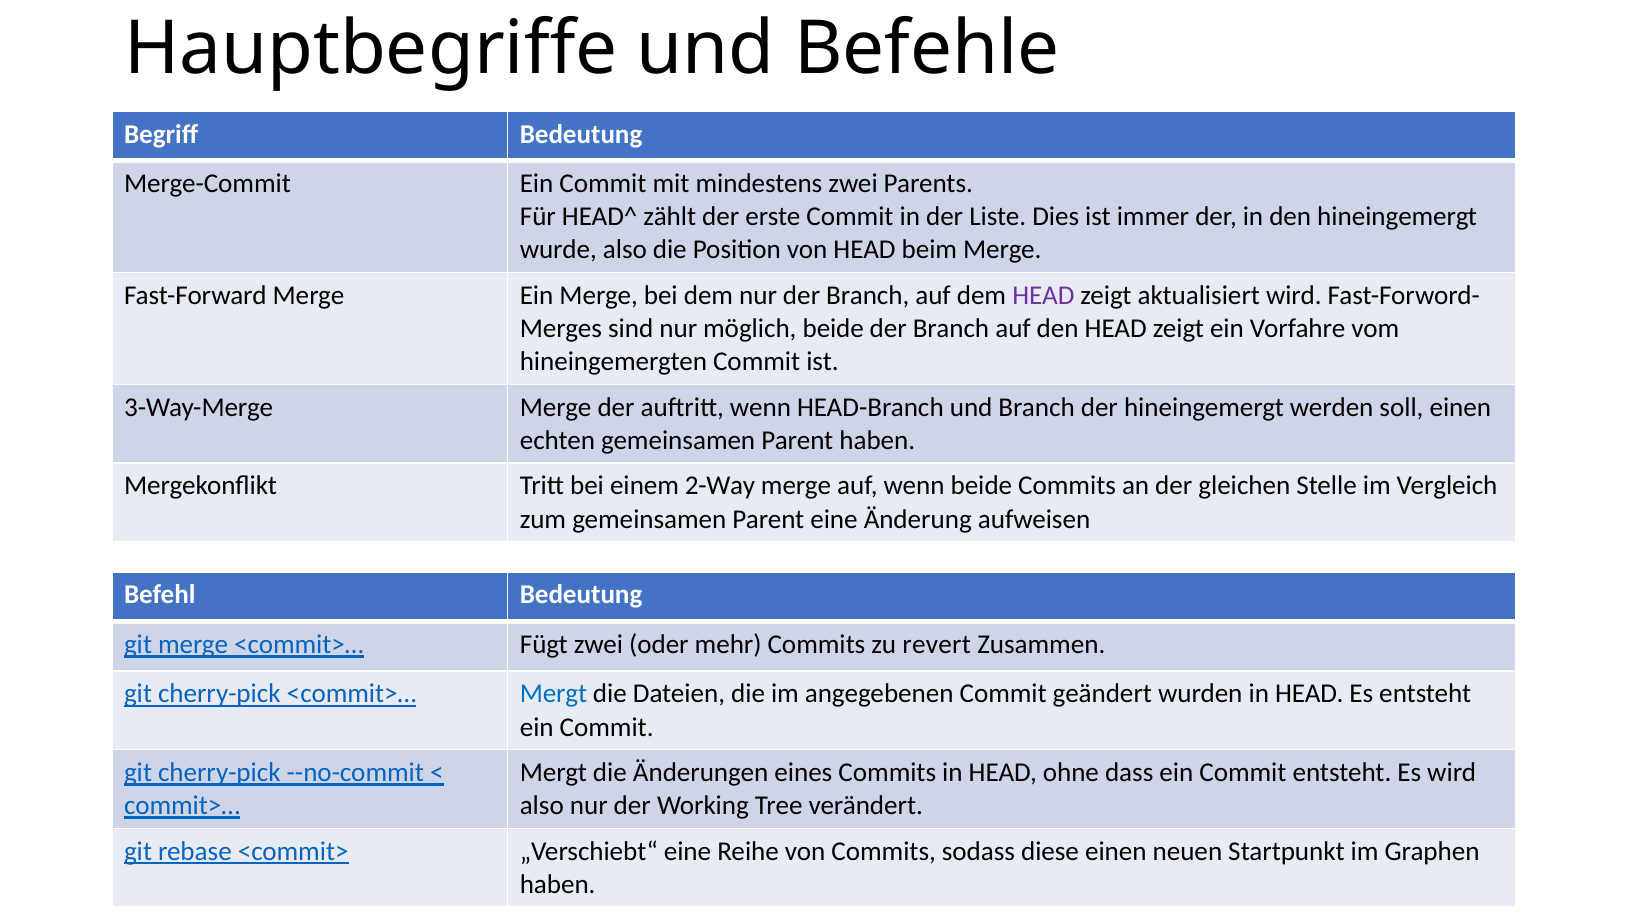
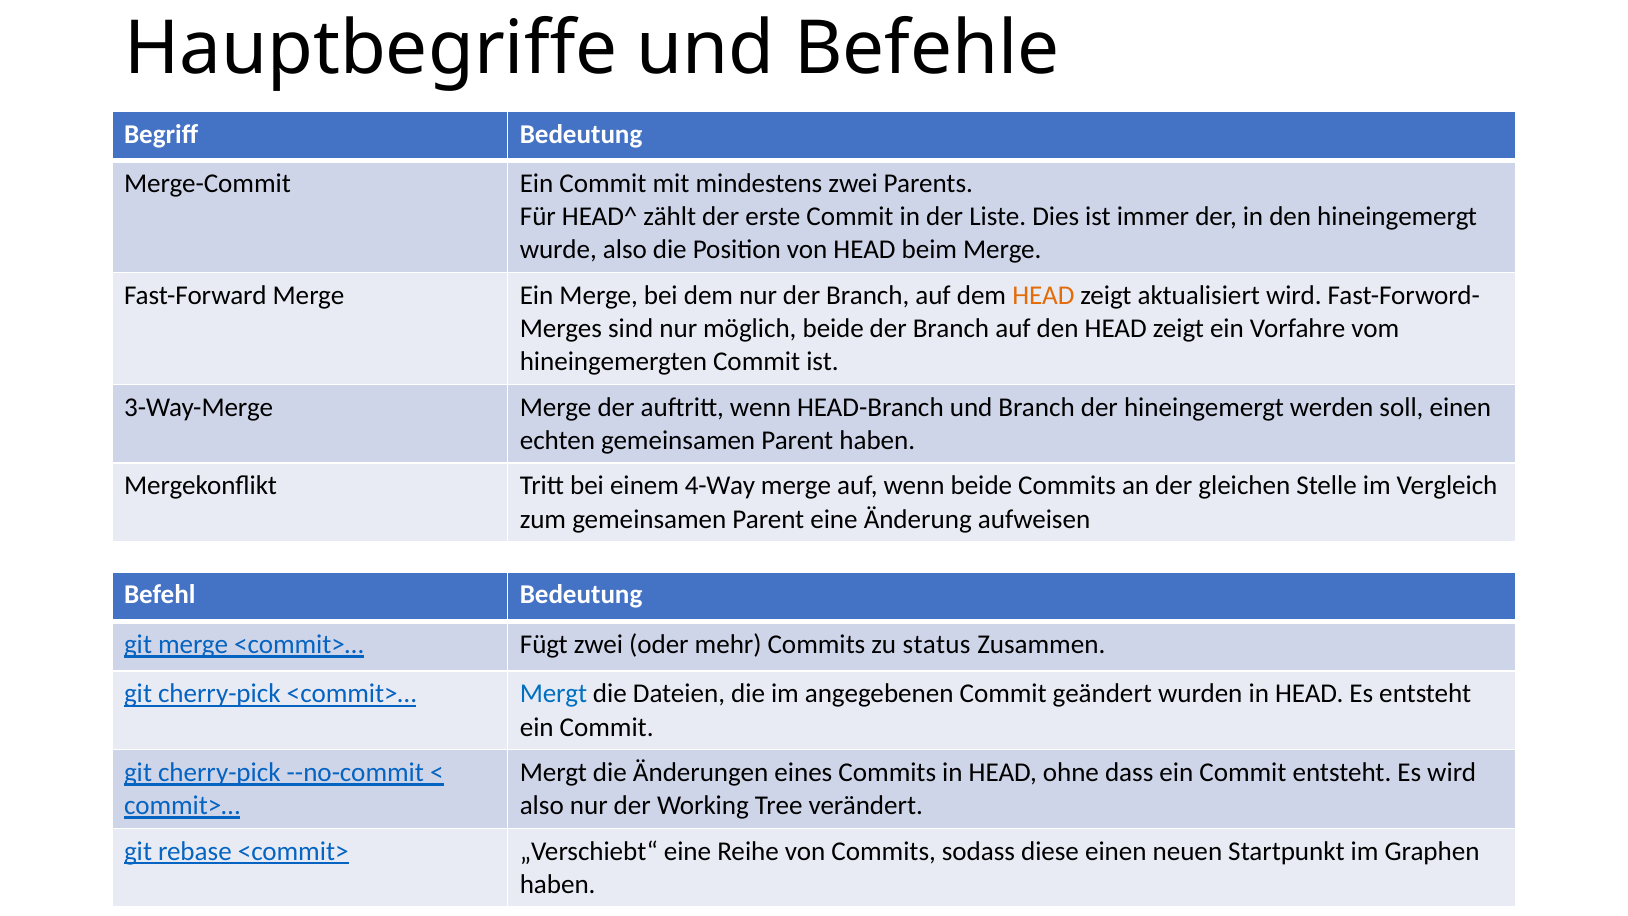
HEAD at (1043, 295) colour: purple -> orange
2-Way: 2-Way -> 4-Way
revert: revert -> status
